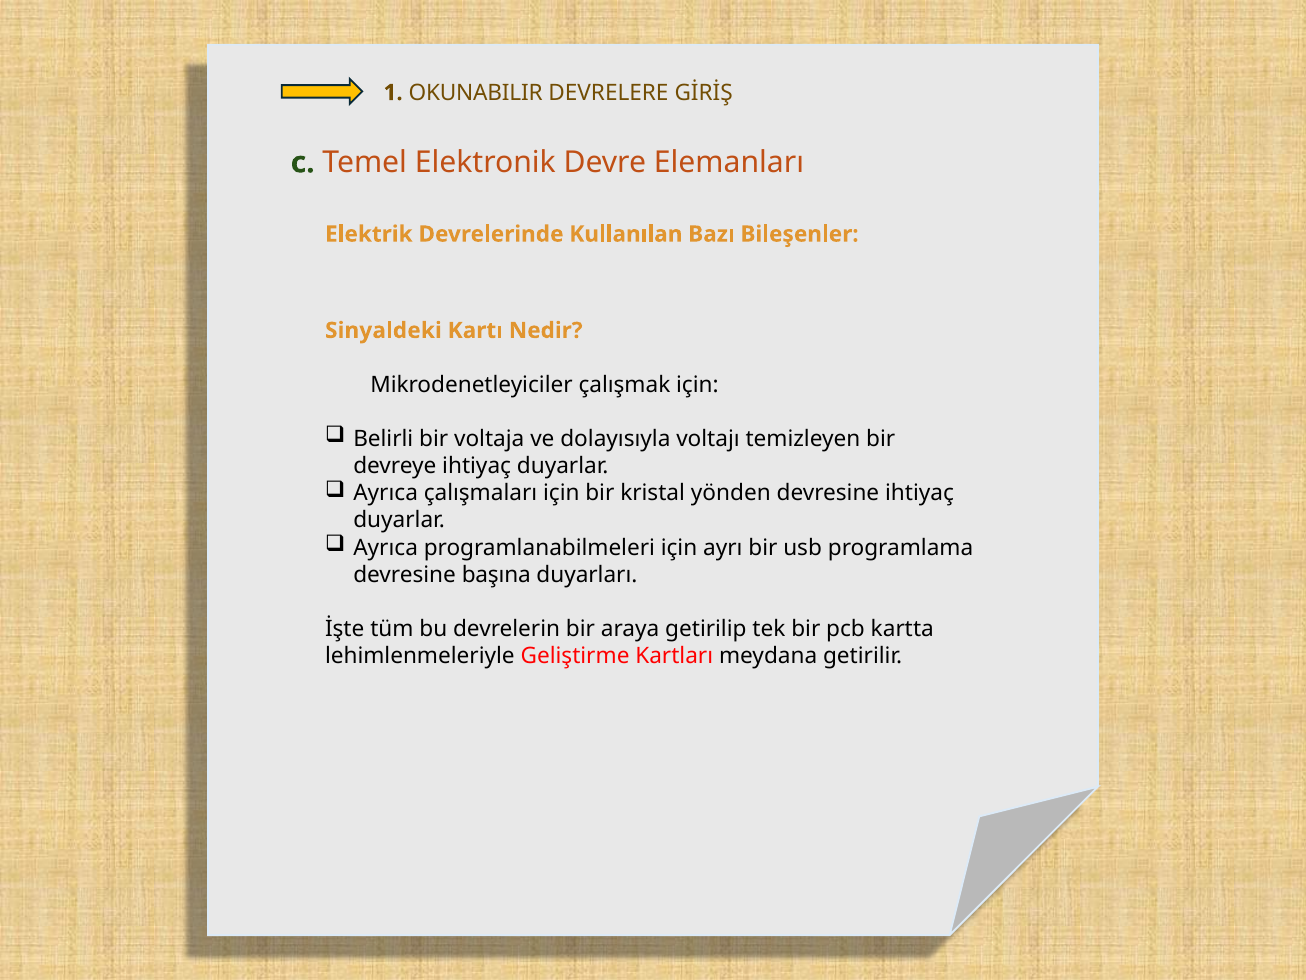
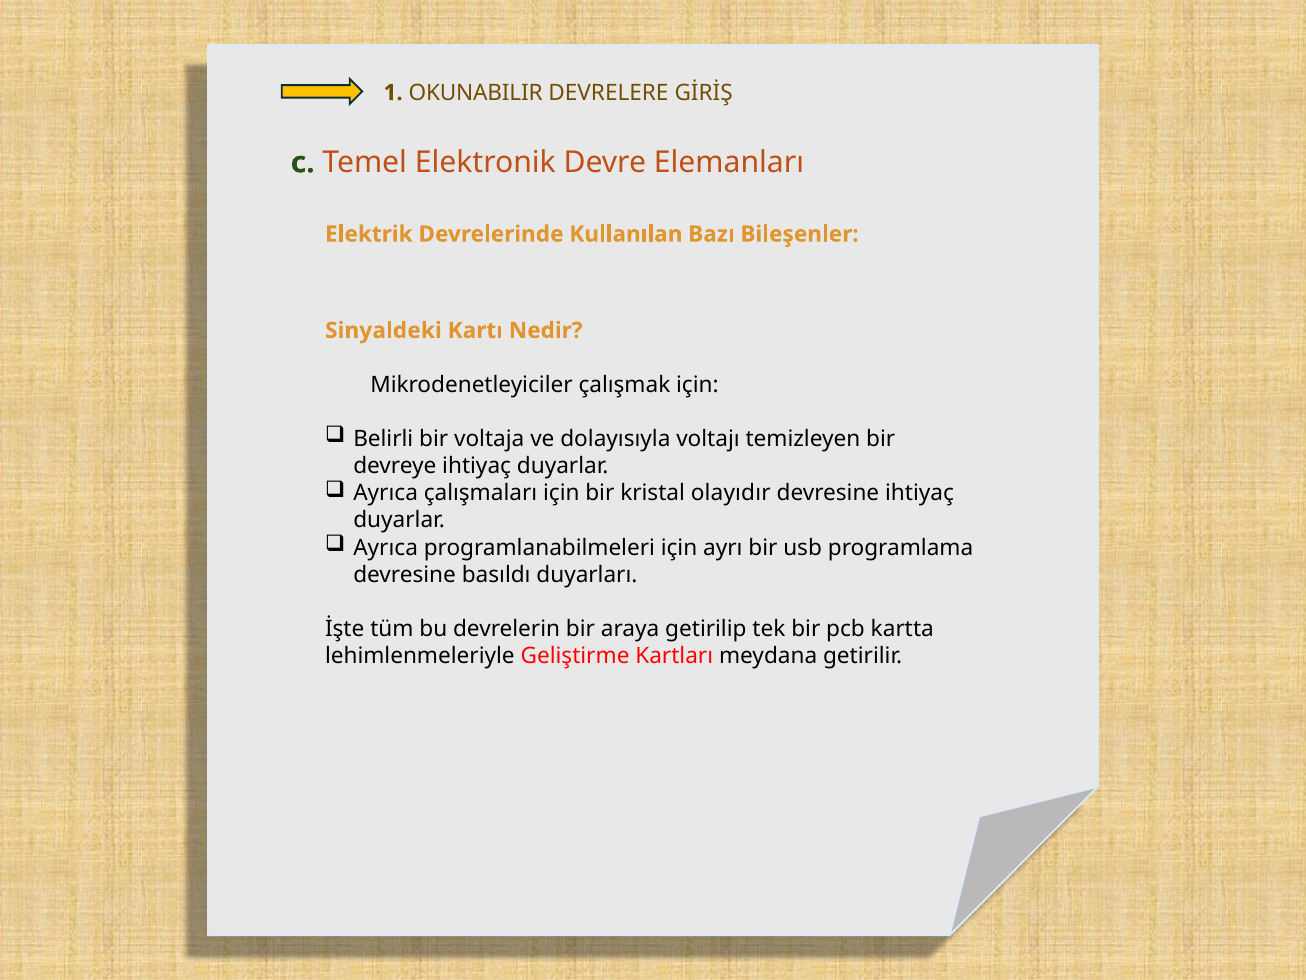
yönden: yönden -> olayıdır
başına: başına -> basıldı
